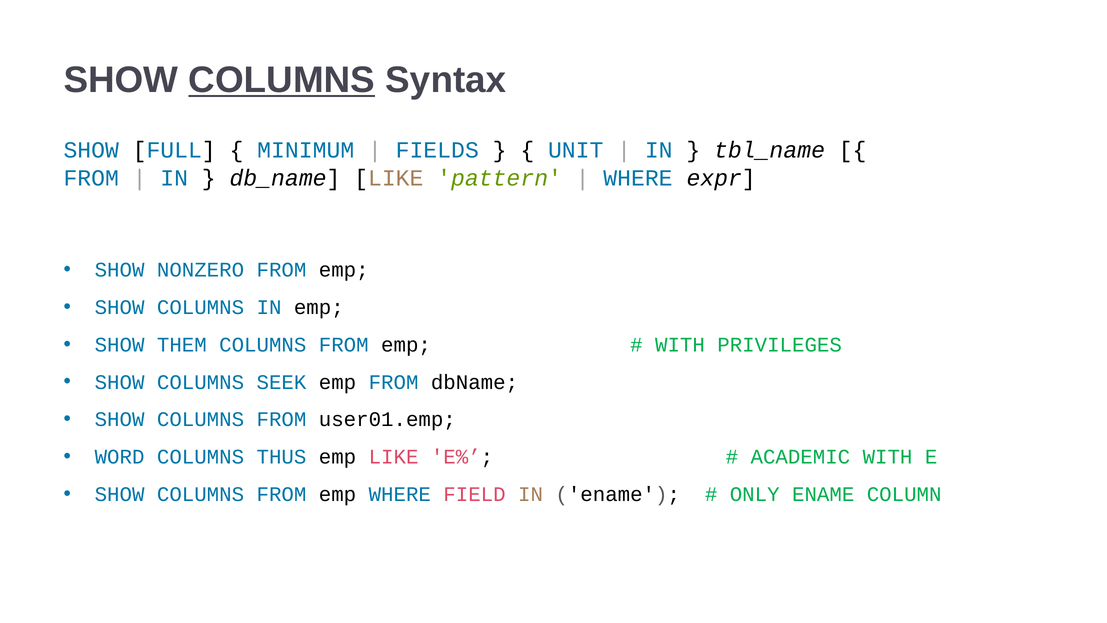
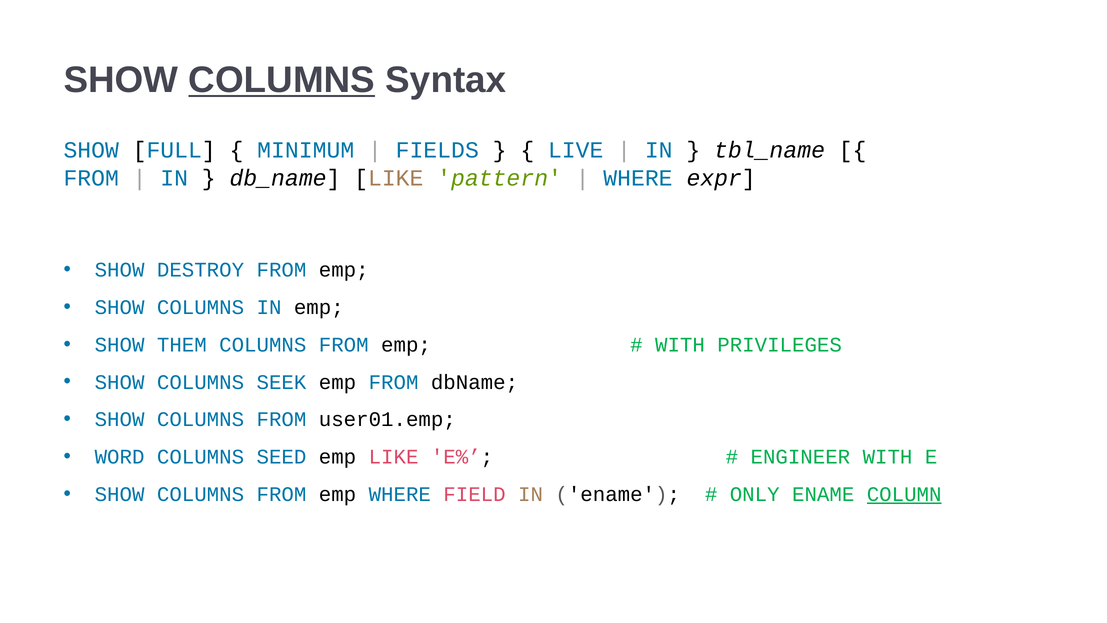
UNIT: UNIT -> LIVE
NONZERO: NONZERO -> DESTROY
THUS: THUS -> SEED
ACADEMIC: ACADEMIC -> ENGINEER
COLUMN underline: none -> present
